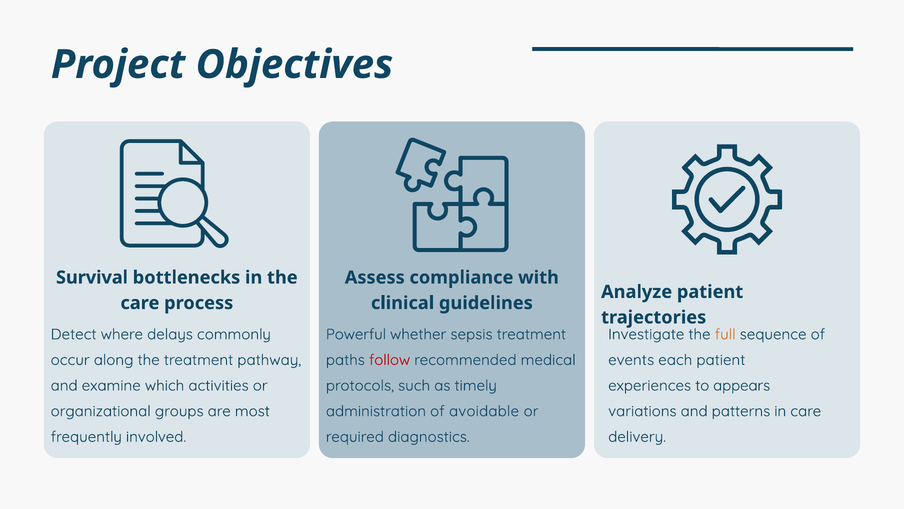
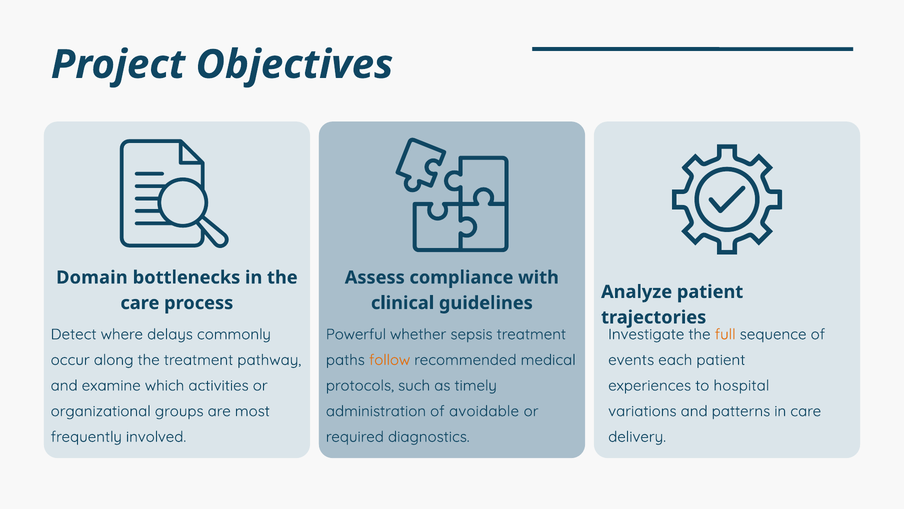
Survival: Survival -> Domain
follow colour: red -> orange
appears: appears -> hospital
